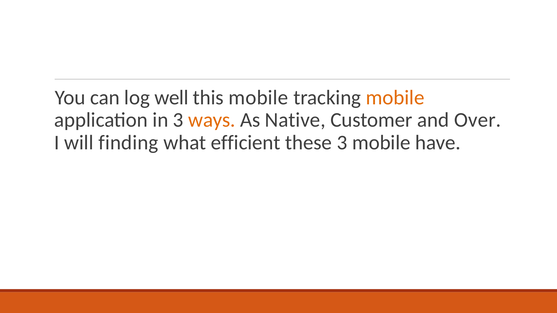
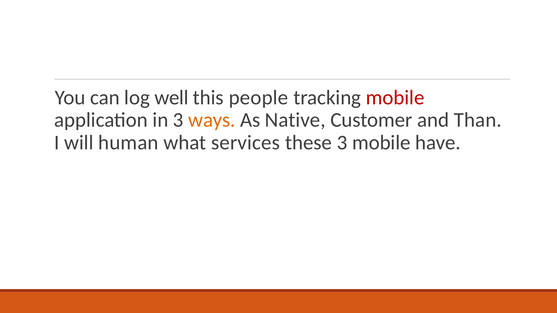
this mobile: mobile -> people
mobile at (395, 98) colour: orange -> red
Over: Over -> Than
finding: finding -> human
efficient: efficient -> services
